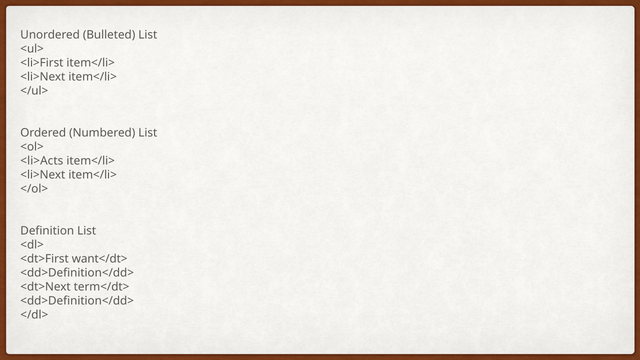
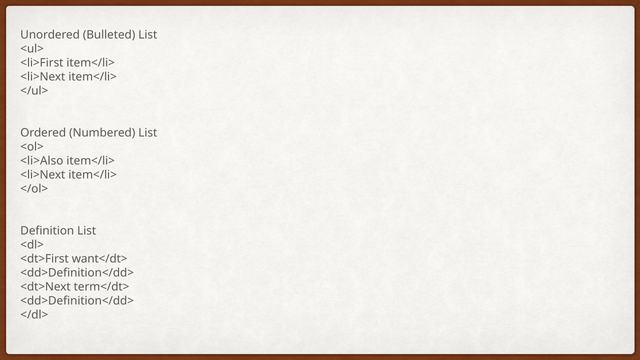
<li>Acts: <li>Acts -> <li>Also
